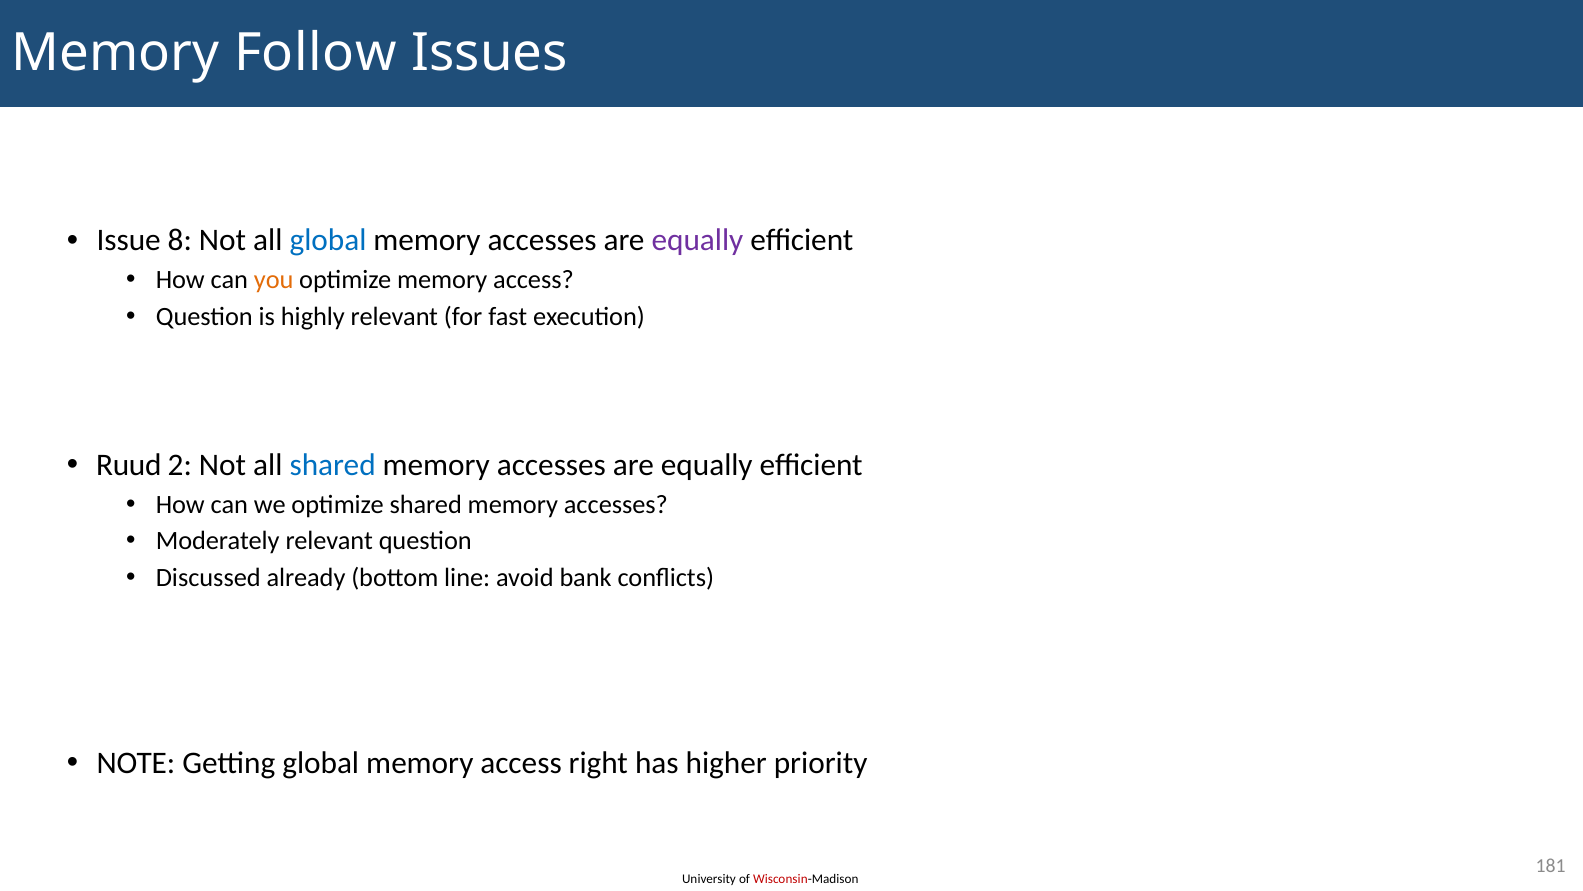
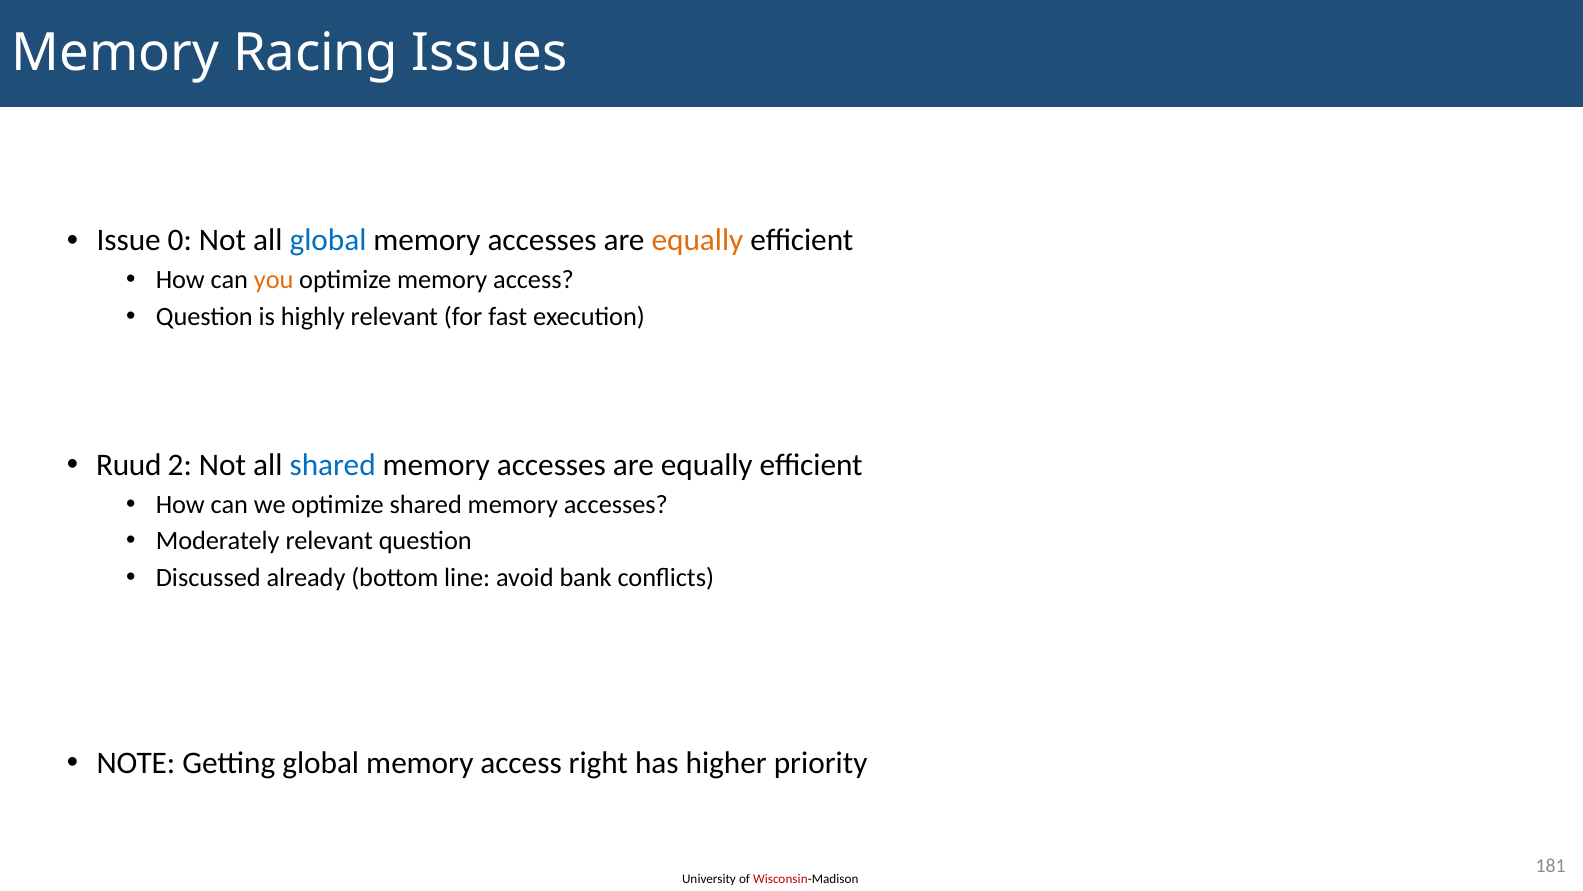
Follow: Follow -> Racing
8: 8 -> 0
equally at (697, 240) colour: purple -> orange
